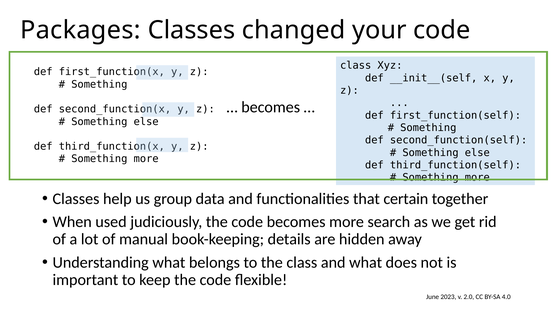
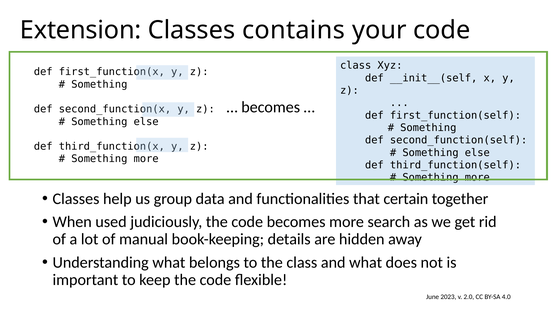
Packages: Packages -> Extension
changed: changed -> contains
